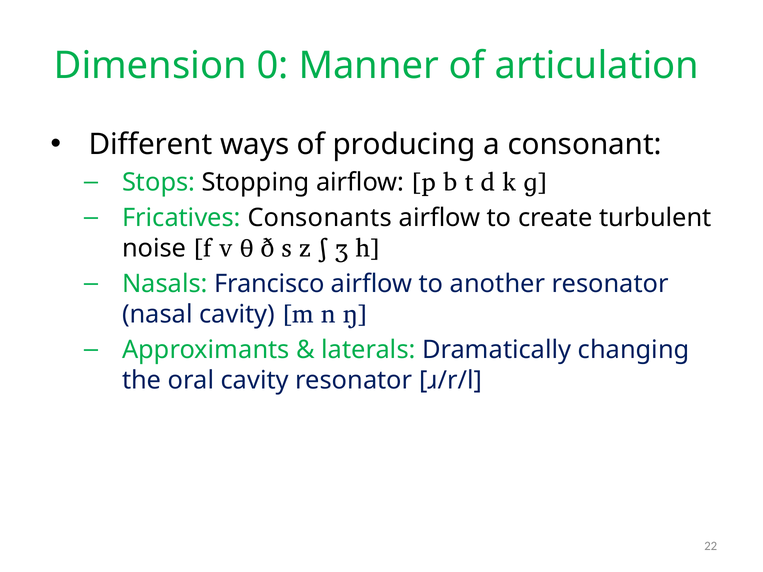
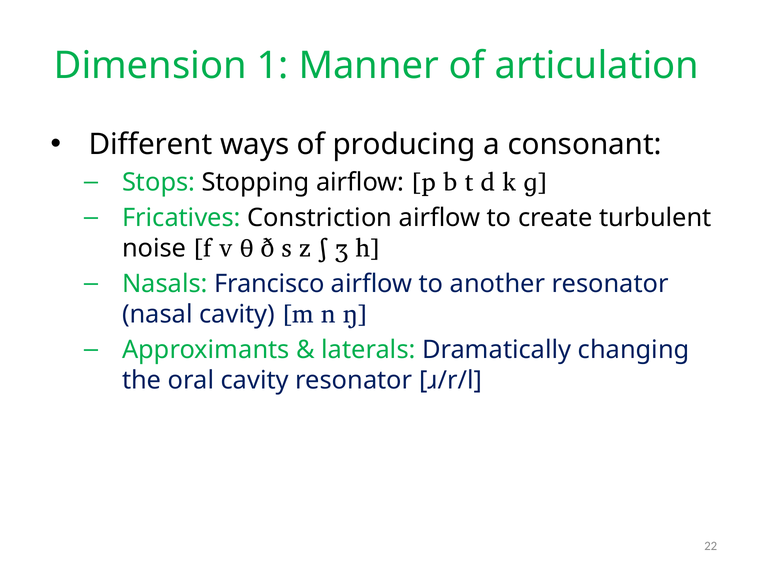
0: 0 -> 1
Consonants: Consonants -> Constriction
